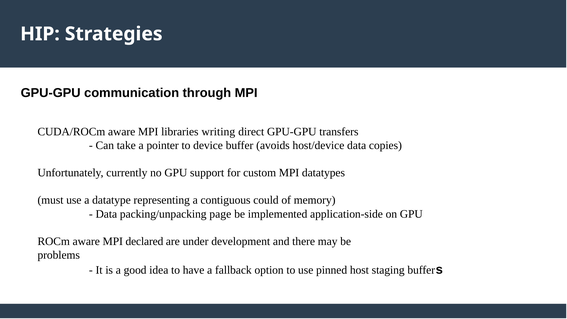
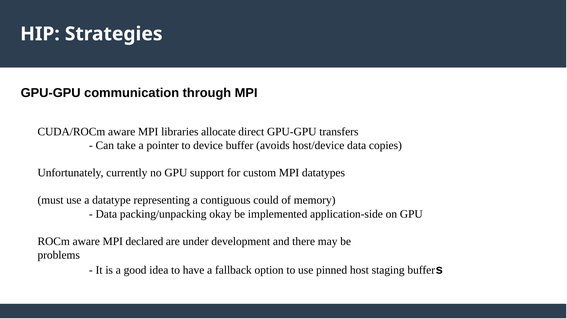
writing: writing -> allocate
page: page -> okay
